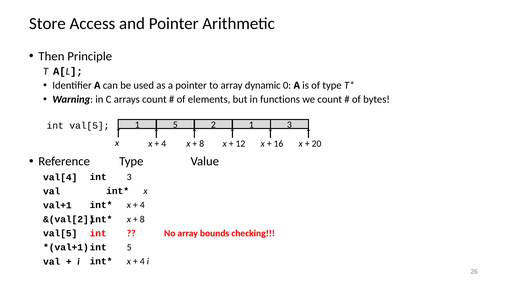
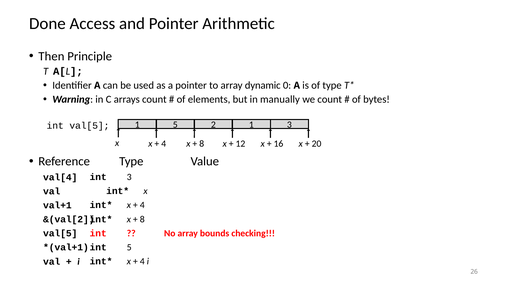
Store: Store -> Done
functions: functions -> manually
